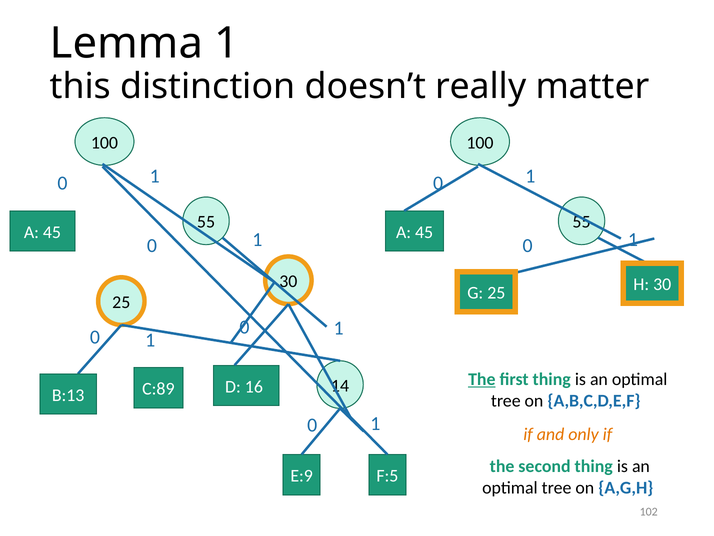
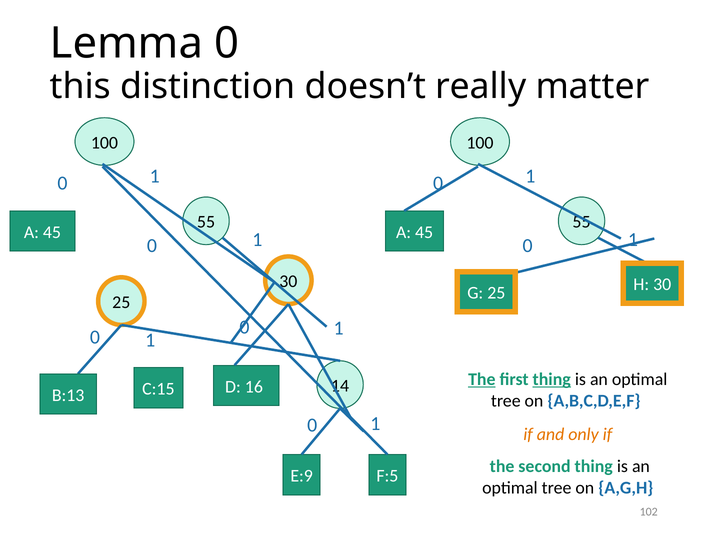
Lemma 1: 1 -> 0
thing at (552, 379) underline: none -> present
C:89: C:89 -> C:15
